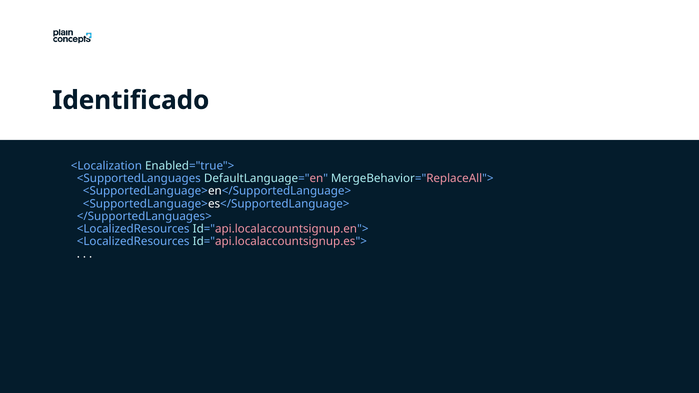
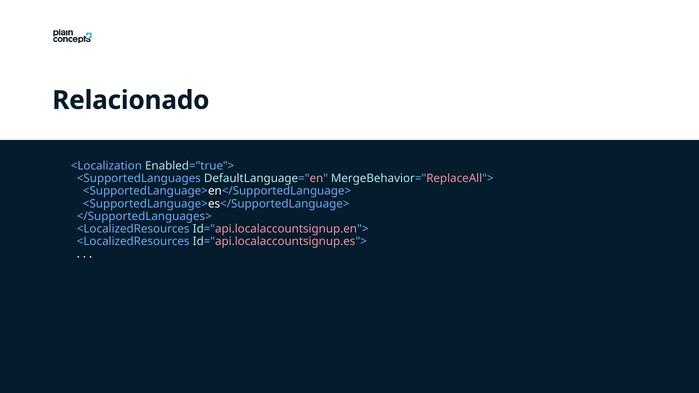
Identificado: Identificado -> Relacionado
